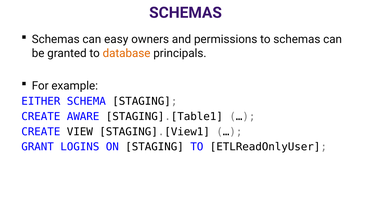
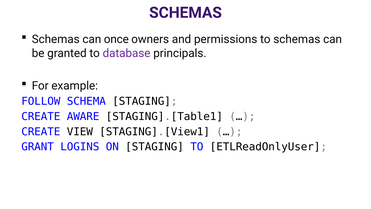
easy: easy -> once
database colour: orange -> purple
EITHER: EITHER -> FOLLOW
